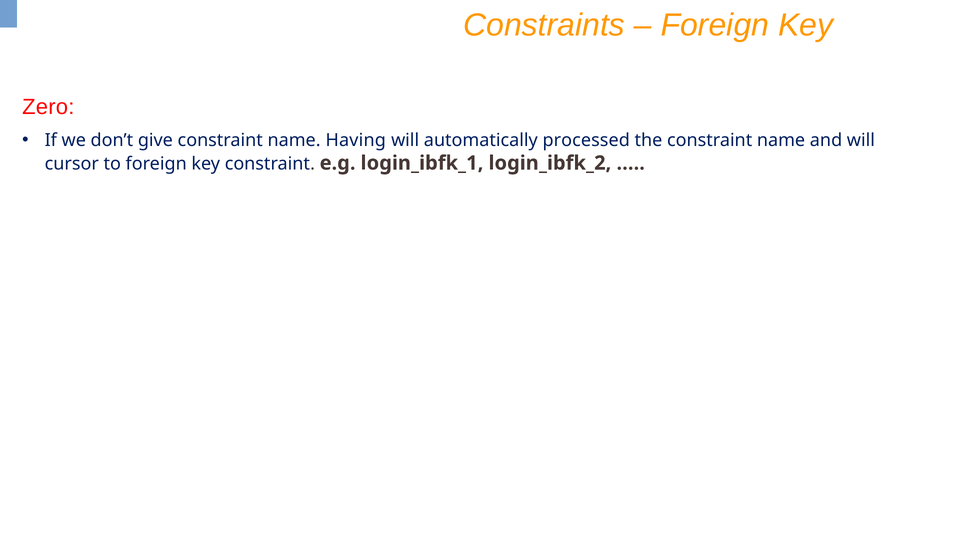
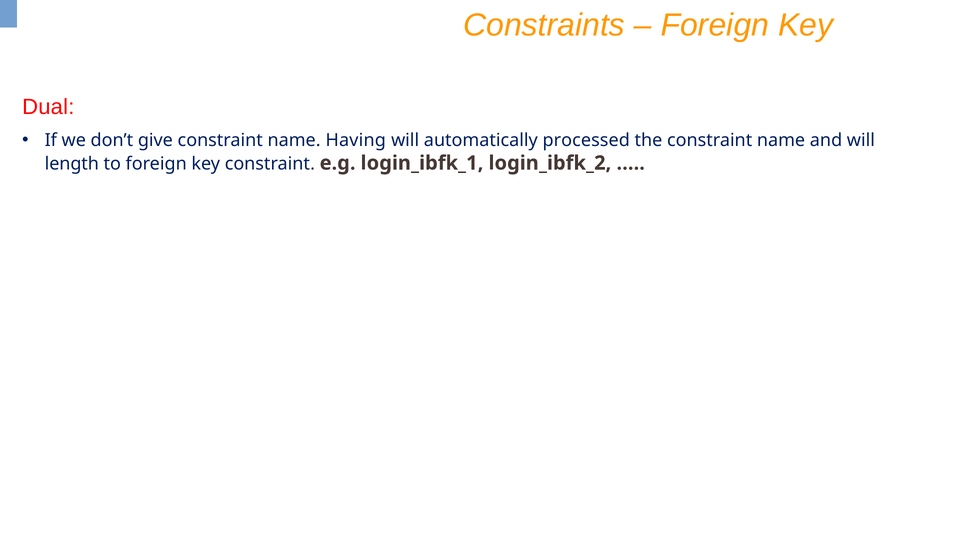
Zero: Zero -> Dual
cursor: cursor -> length
